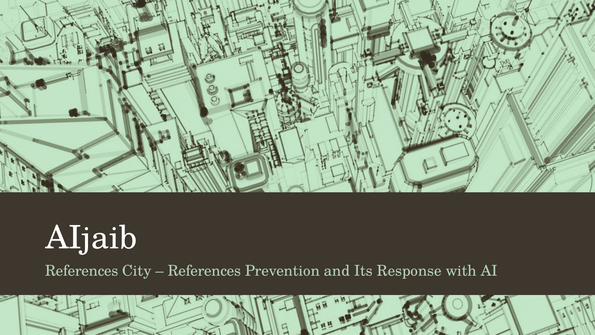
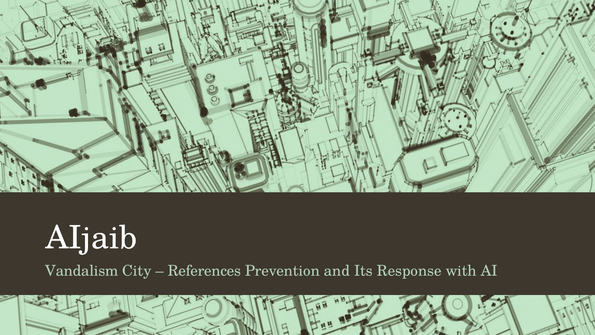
References at (82, 271): References -> Vandalism
